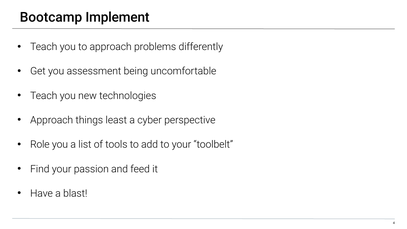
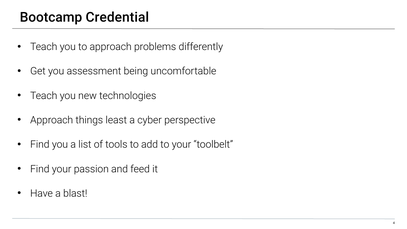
Implement: Implement -> Credential
Role at (40, 145): Role -> Find
